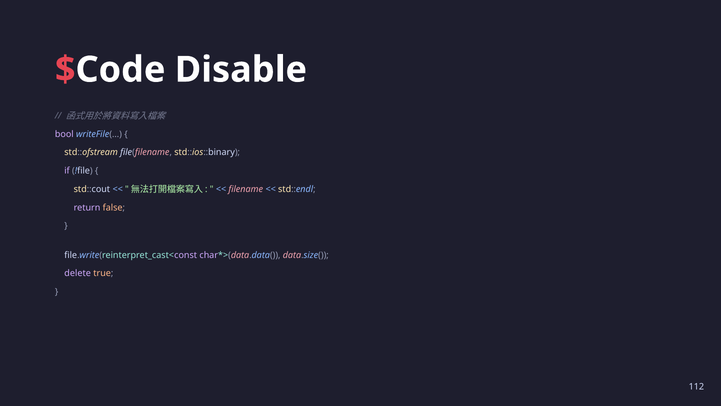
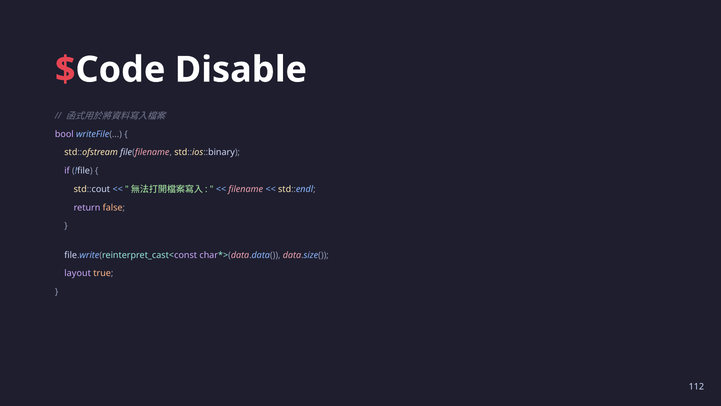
delete: delete -> layout
